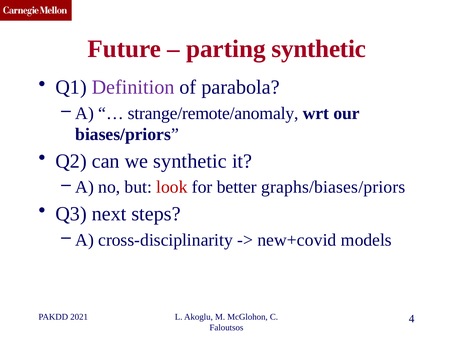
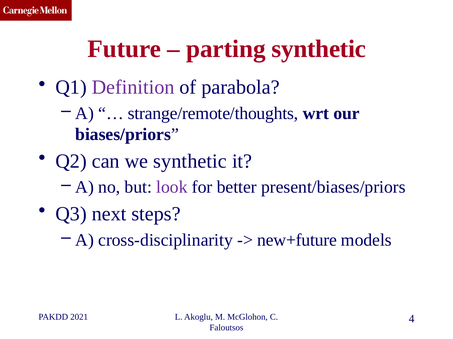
strange/remote/anomaly: strange/remote/anomaly -> strange/remote/thoughts
look colour: red -> purple
graphs/biases/priors: graphs/biases/priors -> present/biases/priors
new+covid: new+covid -> new+future
